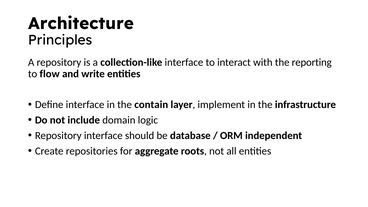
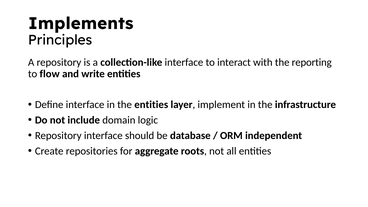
Architecture: Architecture -> Implements
the contain: contain -> entities
